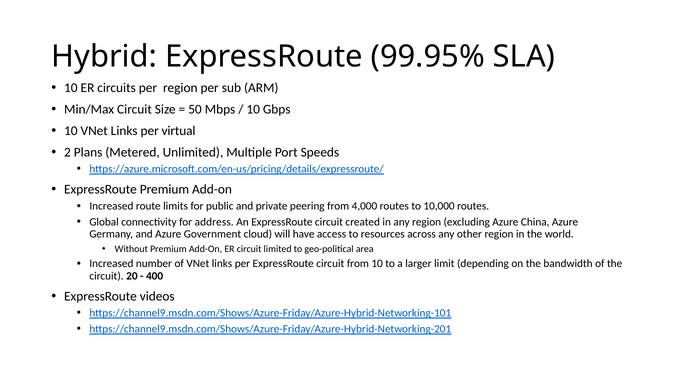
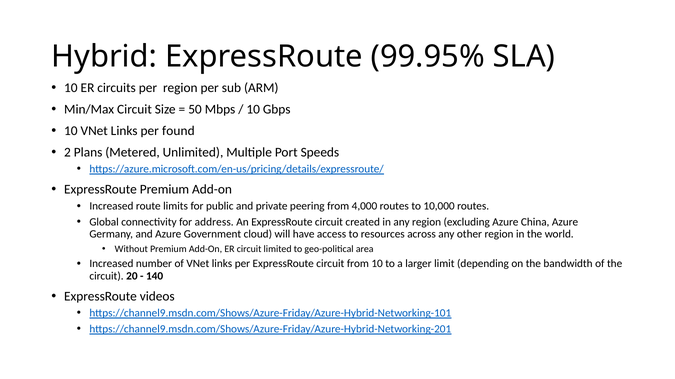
virtual: virtual -> found
400: 400 -> 140
